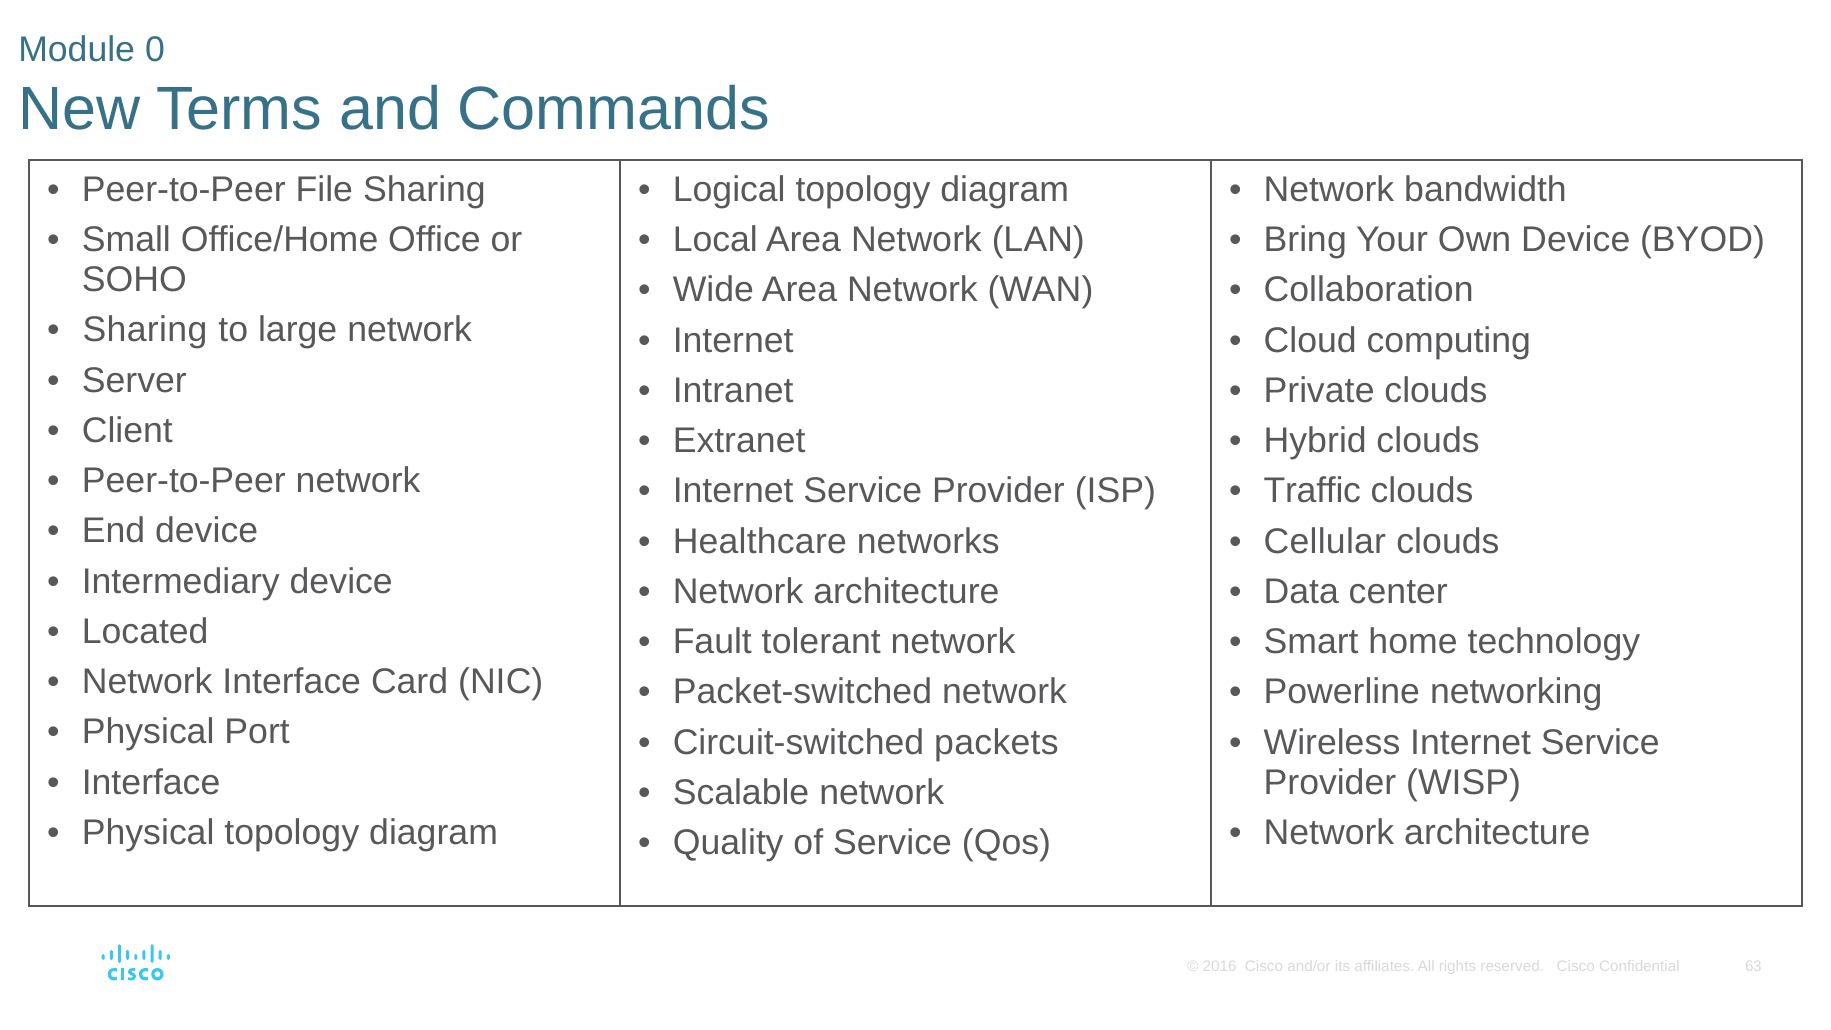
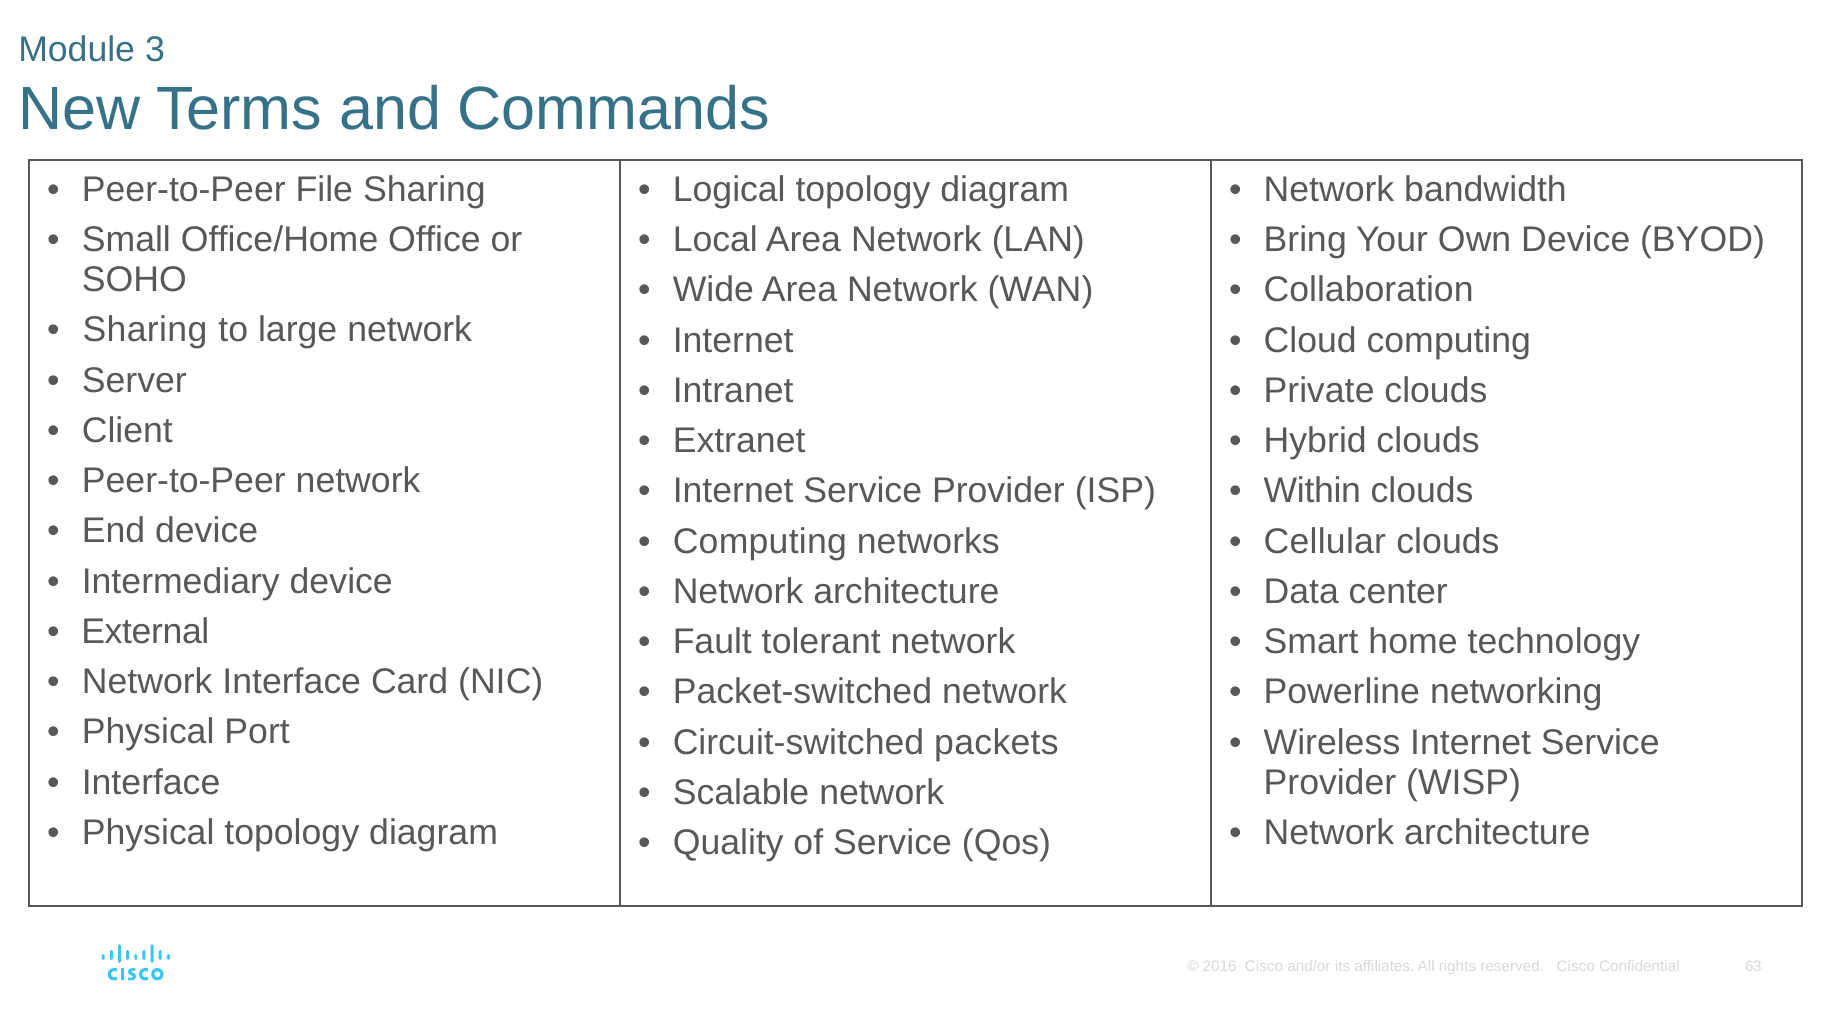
0: 0 -> 3
Traffic: Traffic -> Within
Healthcare at (760, 541): Healthcare -> Computing
Located: Located -> External
